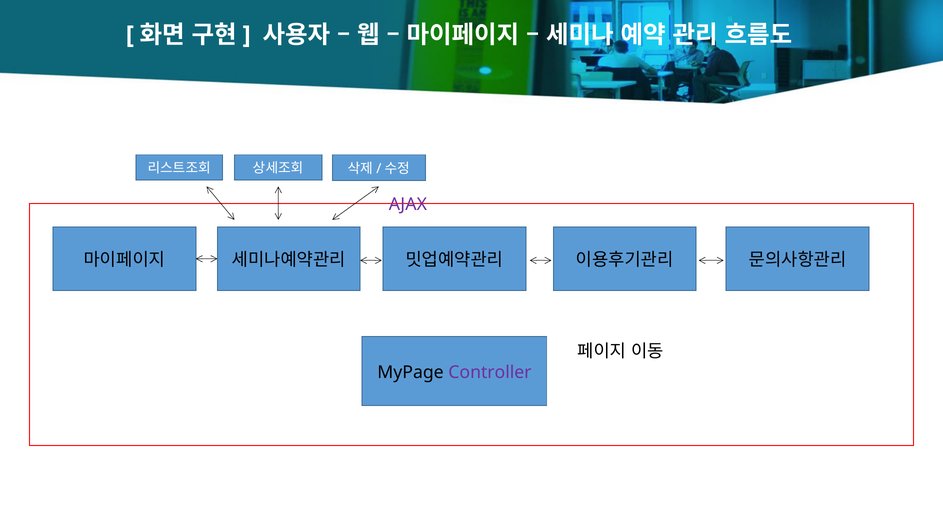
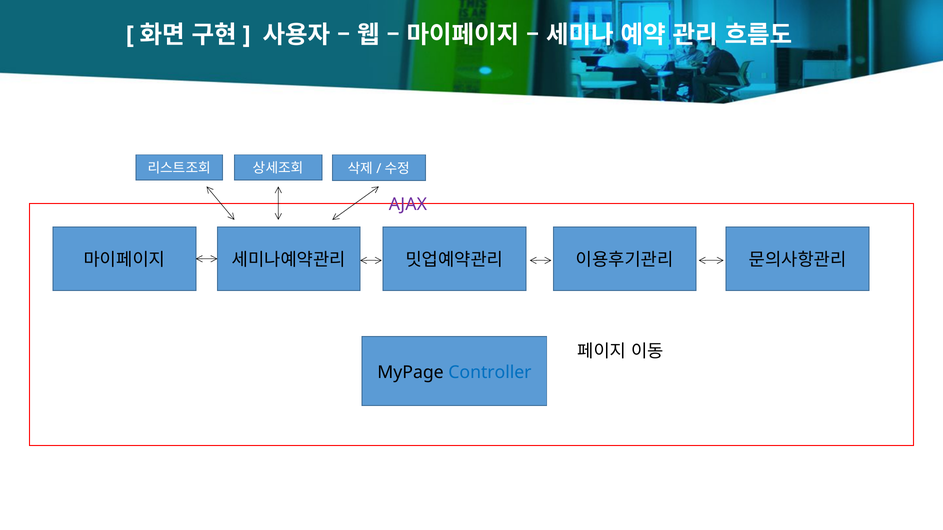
Controller colour: purple -> blue
